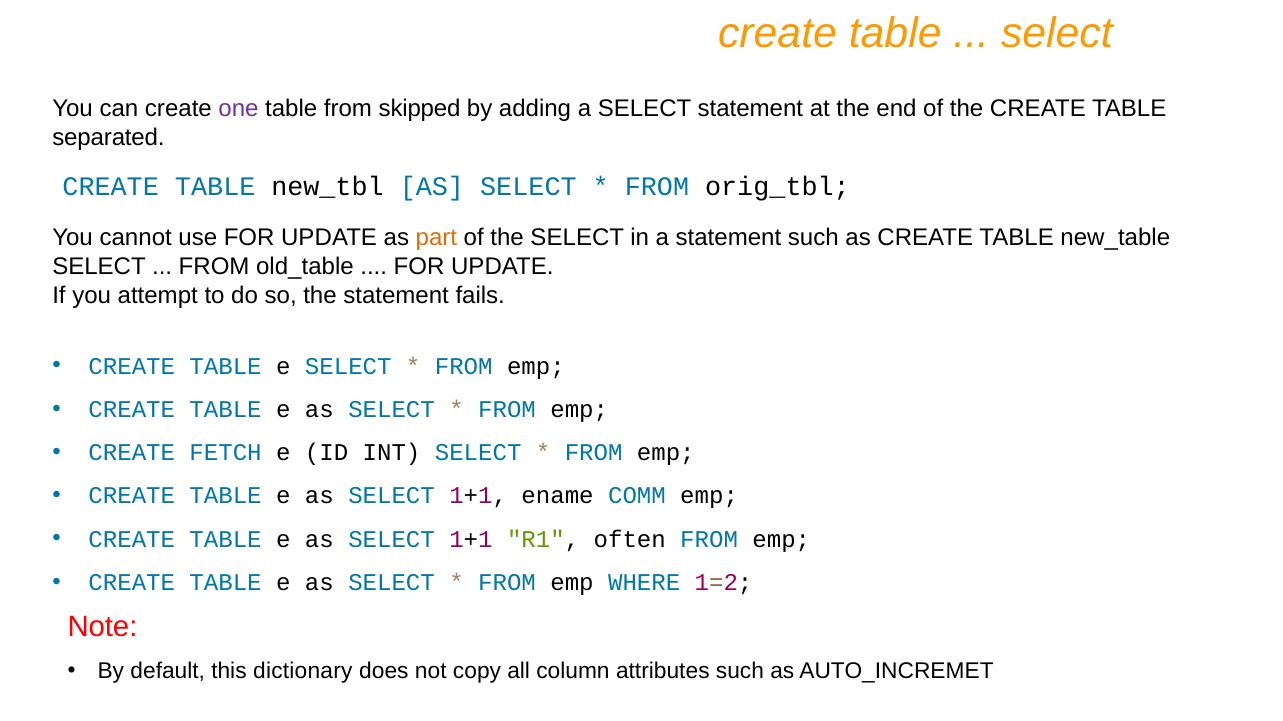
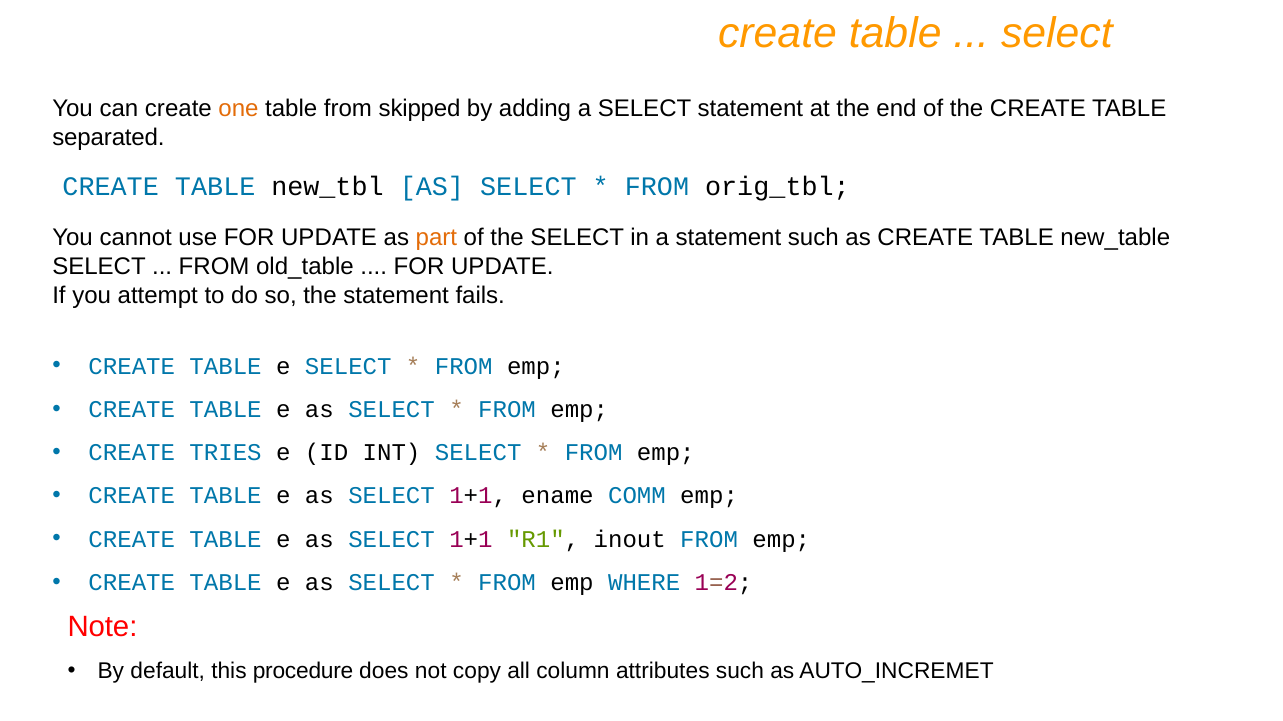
one colour: purple -> orange
FETCH: FETCH -> TRIES
often: often -> inout
dictionary: dictionary -> procedure
